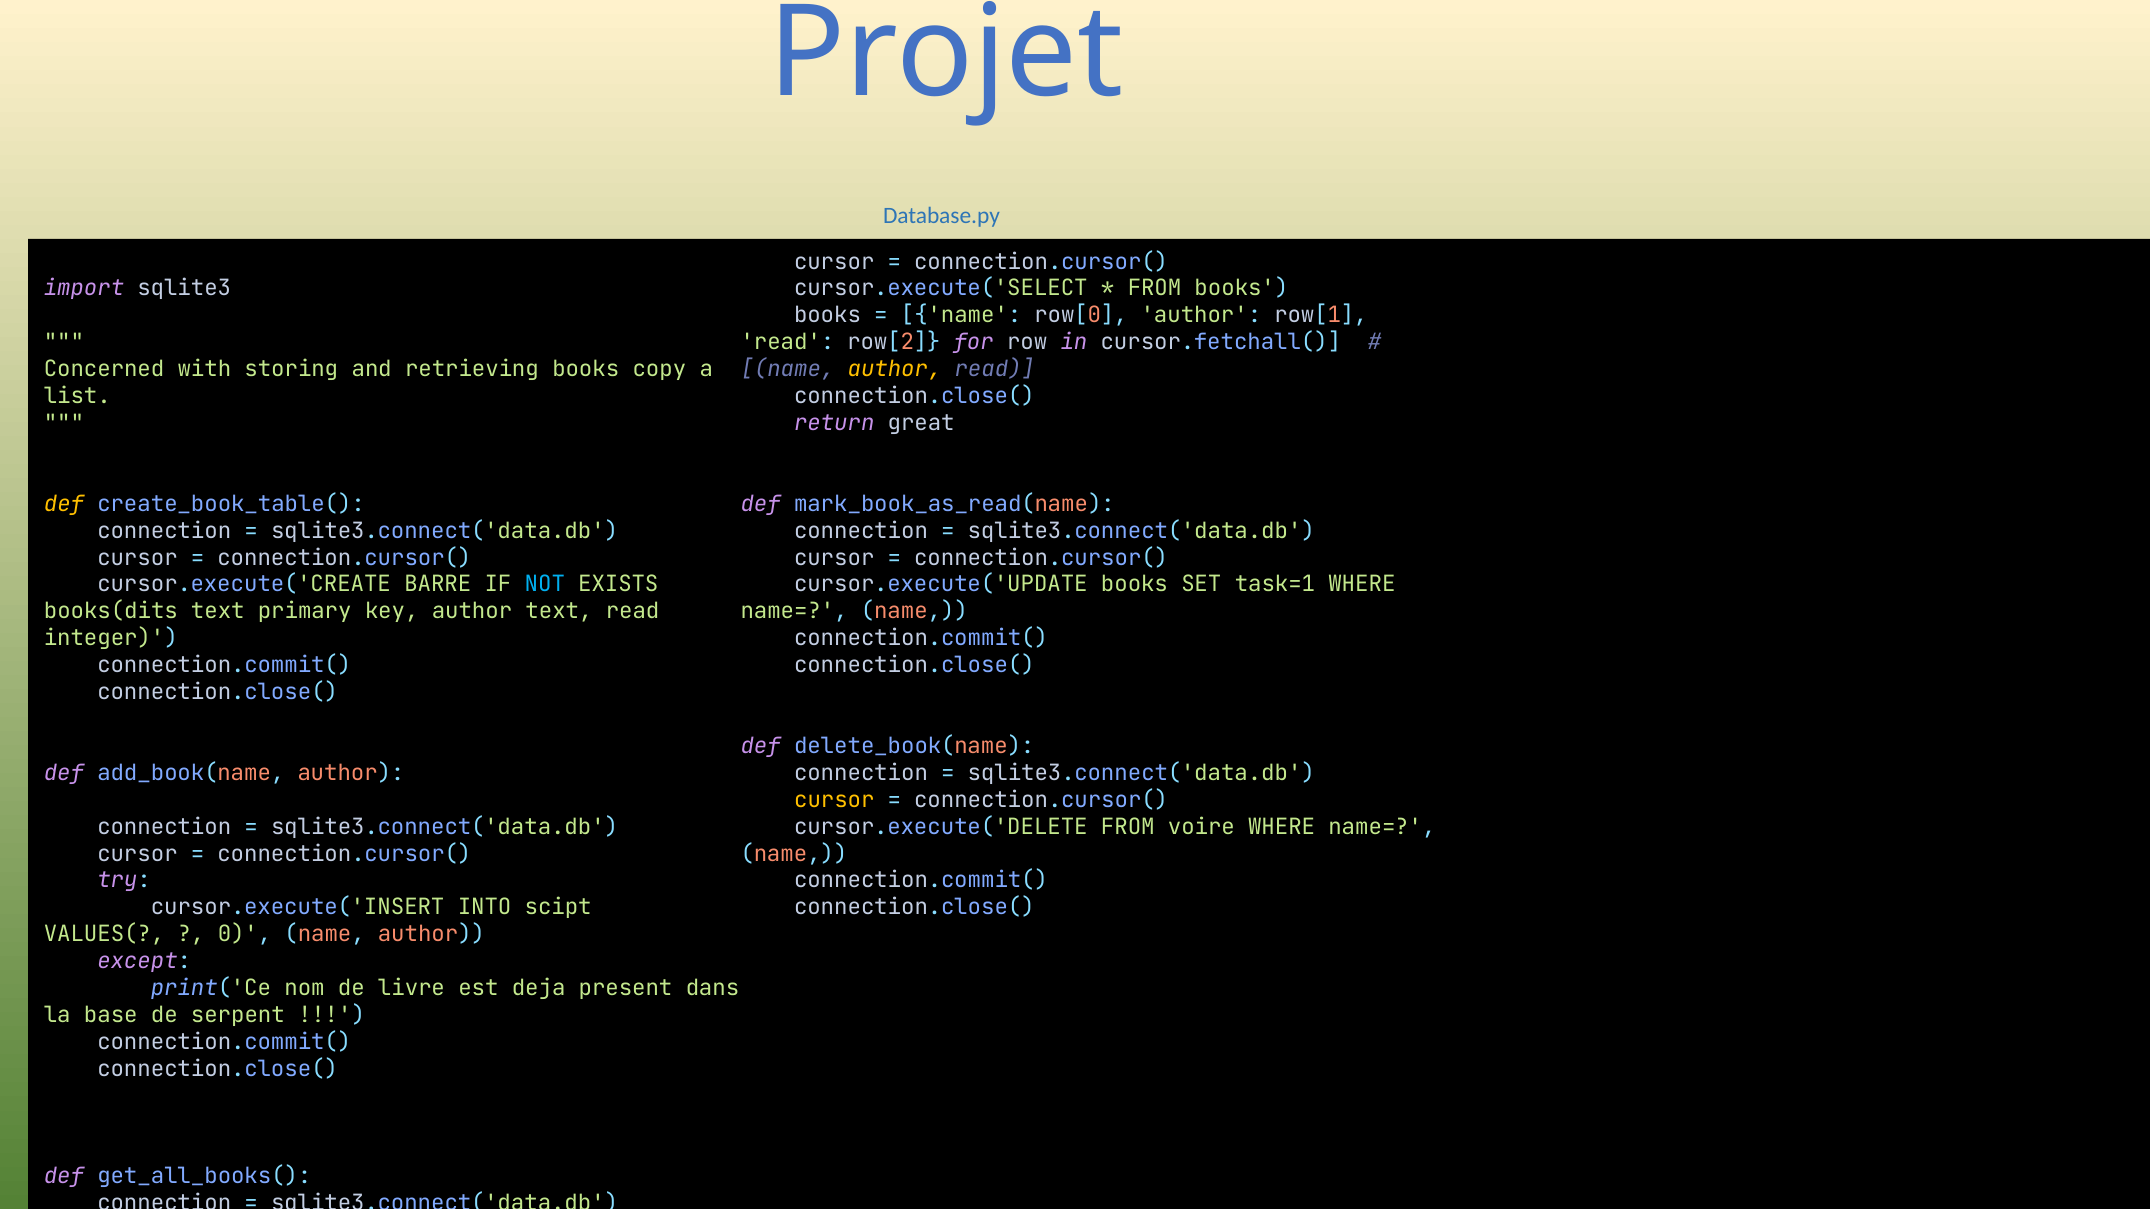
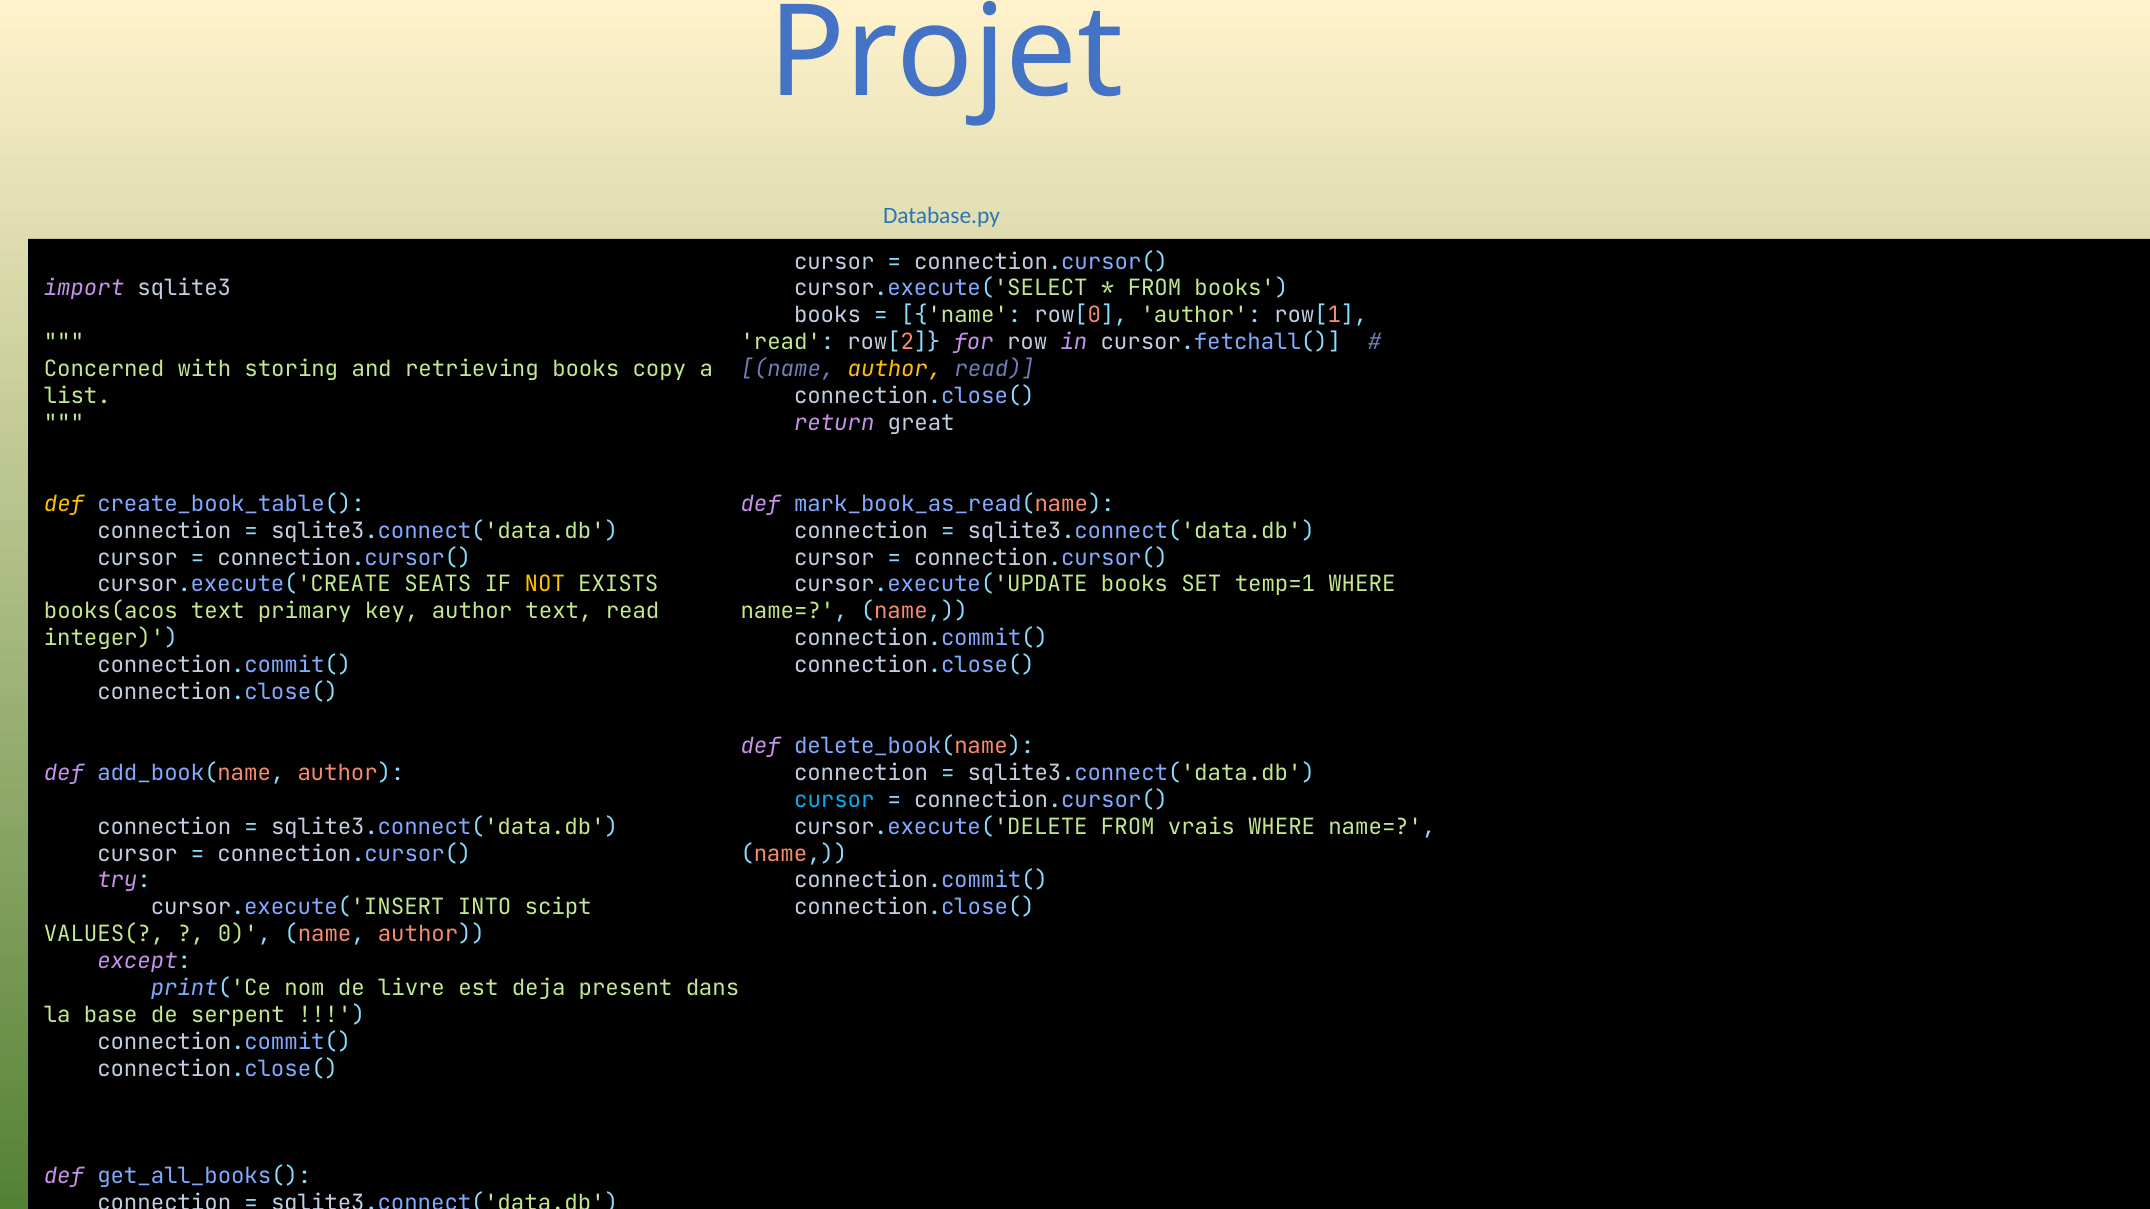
BARRE: BARRE -> SEATS
NOT colour: light blue -> yellow
task=1: task=1 -> temp=1
books(dits: books(dits -> books(acos
cursor at (834, 800) colour: yellow -> light blue
voire: voire -> vrais
